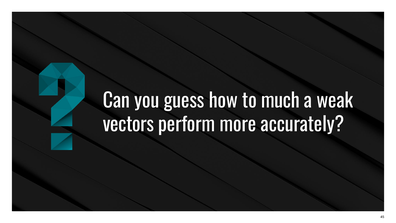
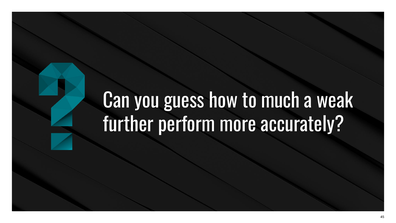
vectors: vectors -> further
